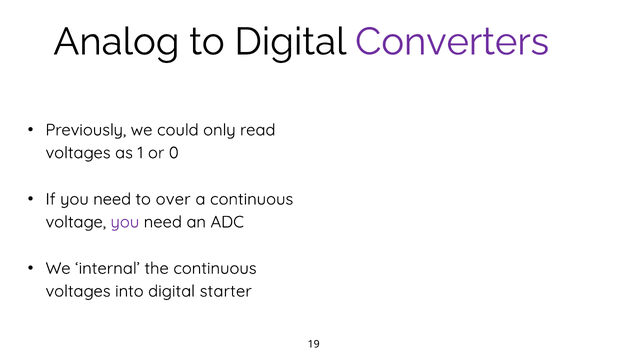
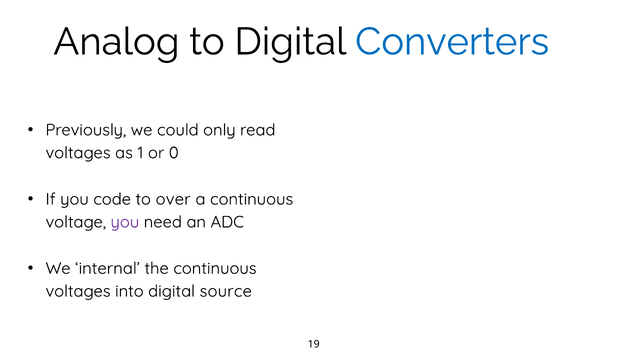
Converters colour: purple -> blue
If you need: need -> code
starter: starter -> source
